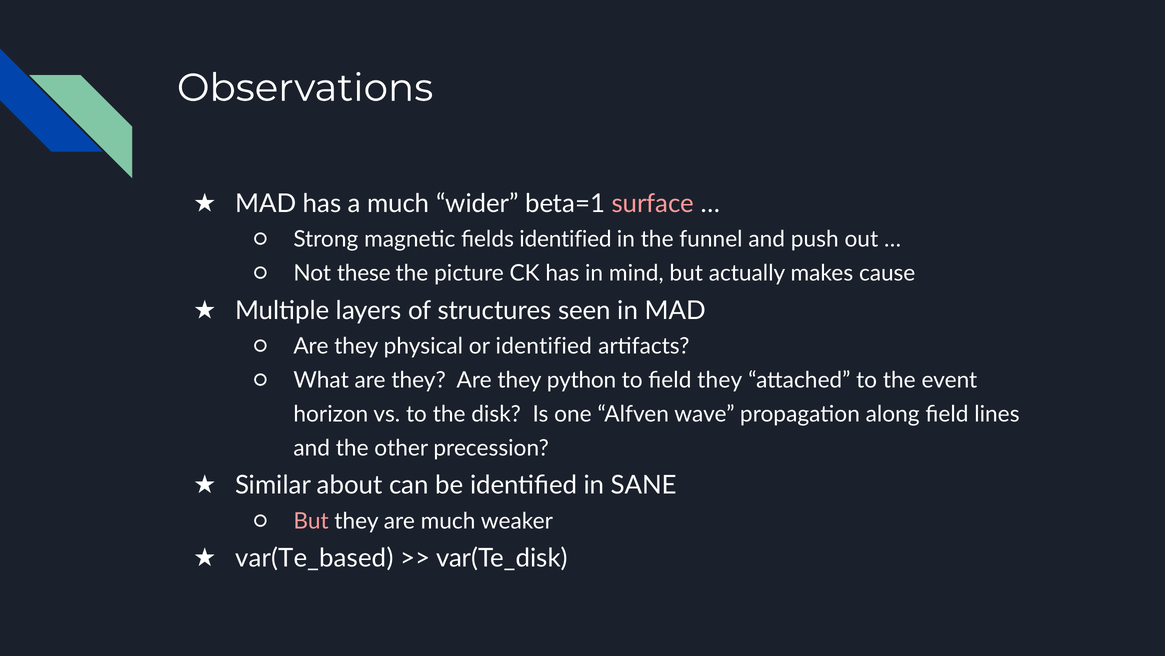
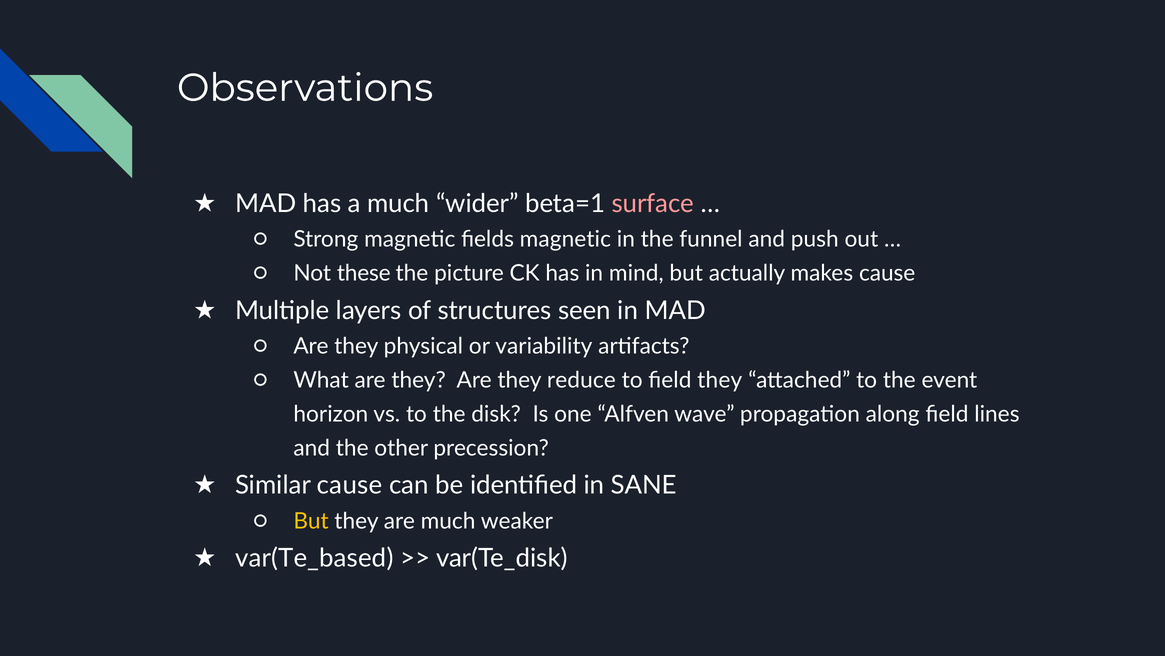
fields identified: identified -> magnetic
or identified: identified -> variability
python: python -> reduce
Similar about: about -> cause
But at (311, 521) colour: pink -> yellow
